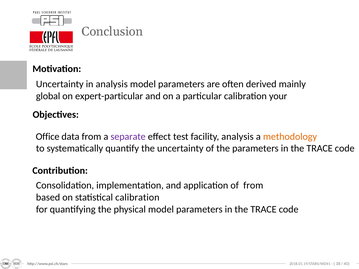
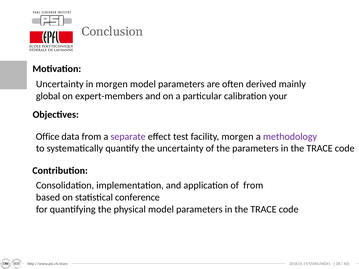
in analysis: analysis -> morgen
expert-particular: expert-particular -> expert-members
facility analysis: analysis -> morgen
methodology colour: orange -> purple
statistical calibration: calibration -> conference
